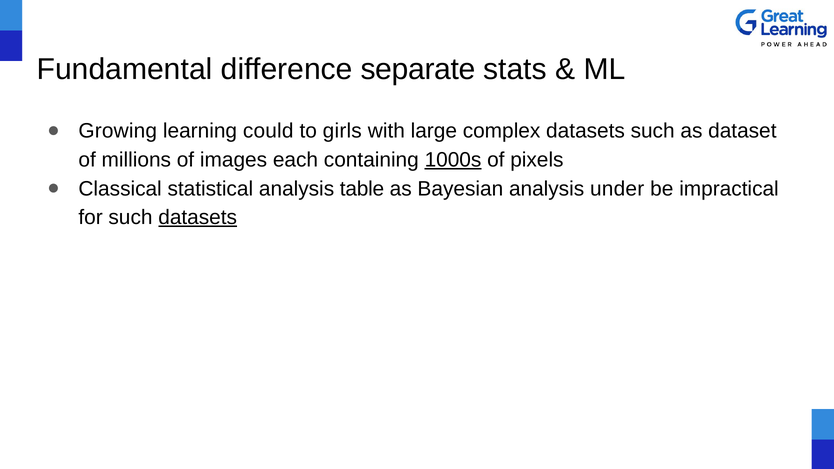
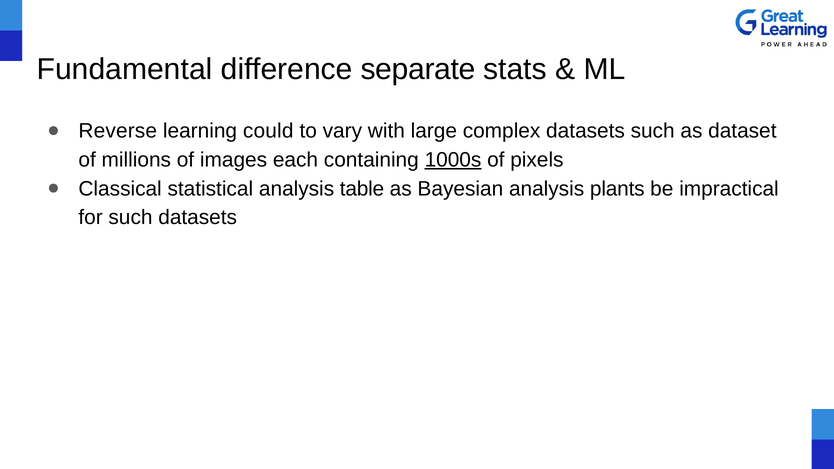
Growing: Growing -> Reverse
girls: girls -> vary
under: under -> plants
datasets at (198, 217) underline: present -> none
